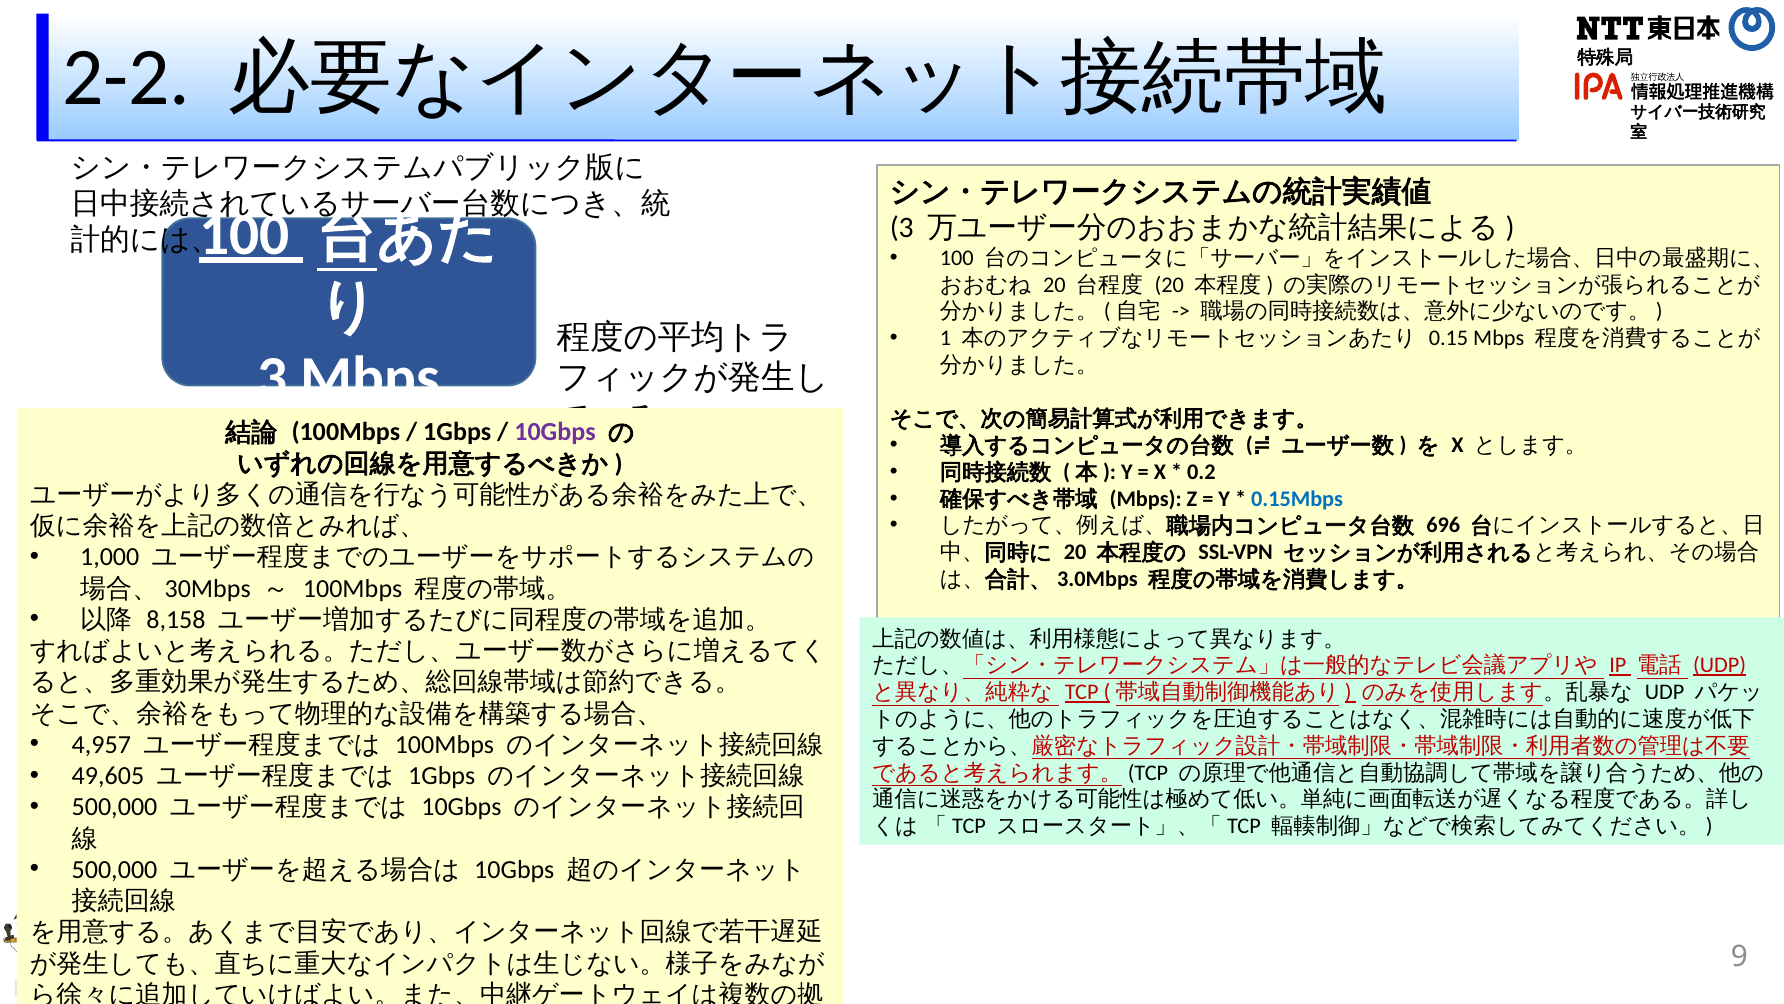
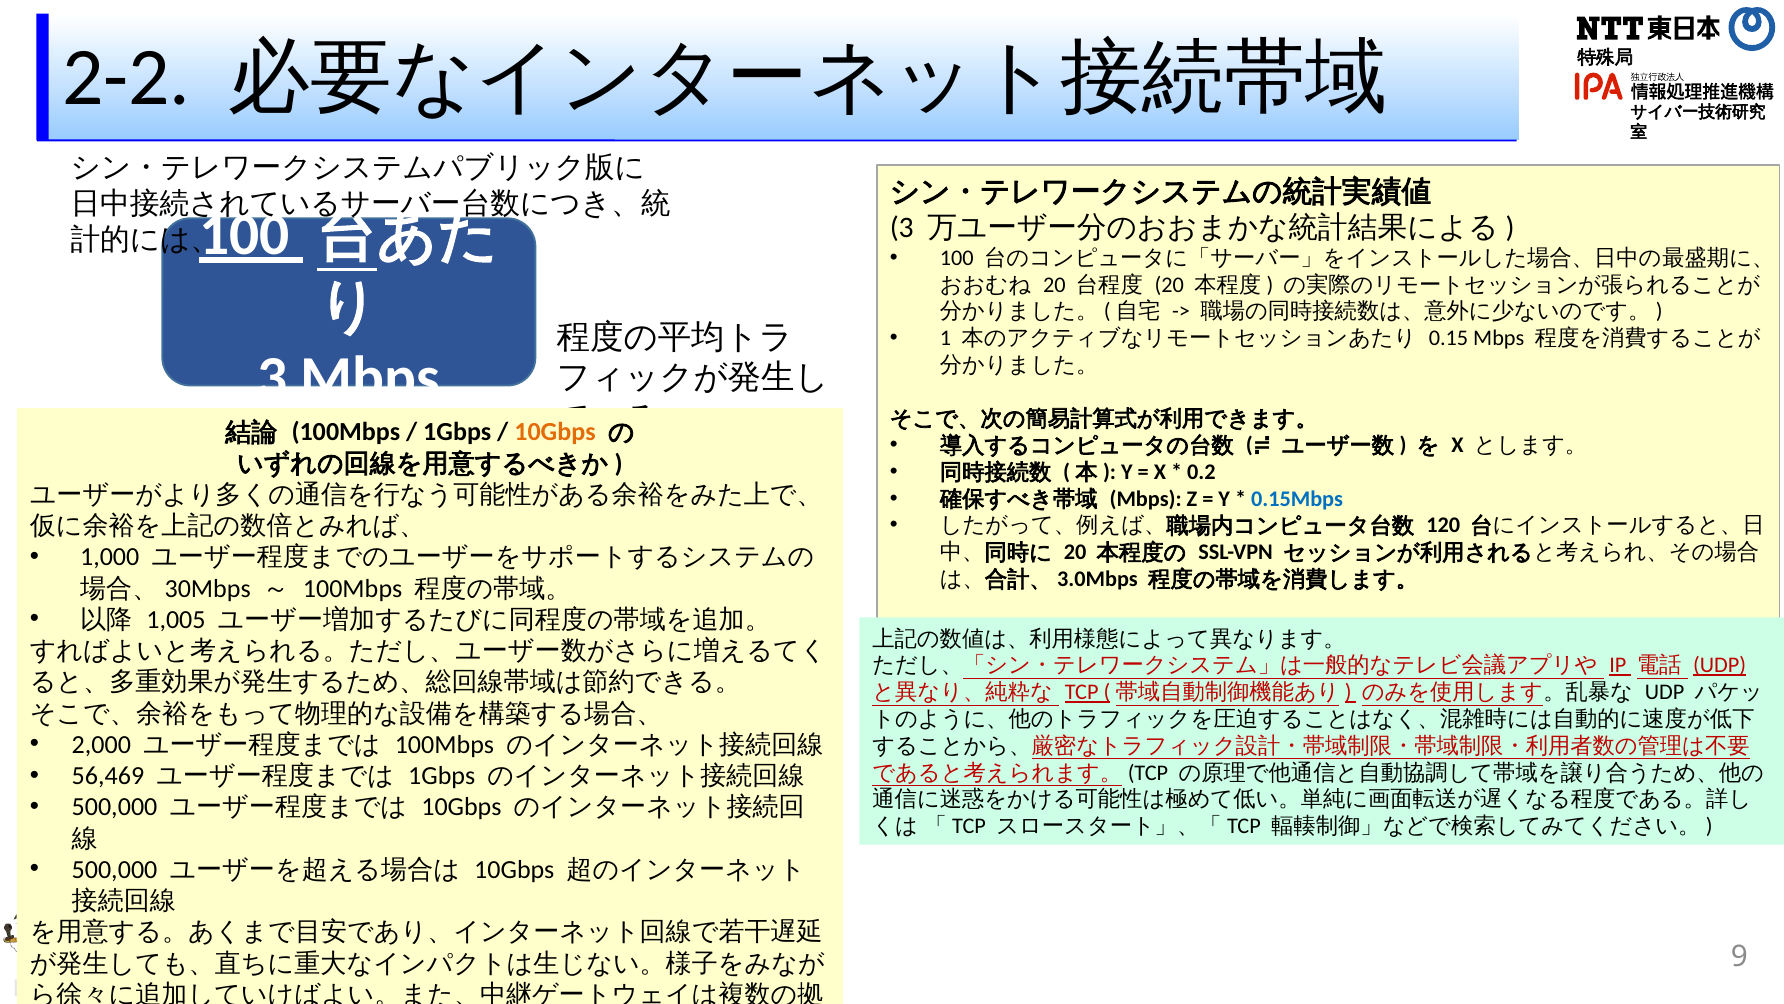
10Gbps at (555, 432) colour: purple -> orange
696: 696 -> 120
8,158: 8,158 -> 1,005
4,957: 4,957 -> 2,000
49,605: 49,605 -> 56,469
